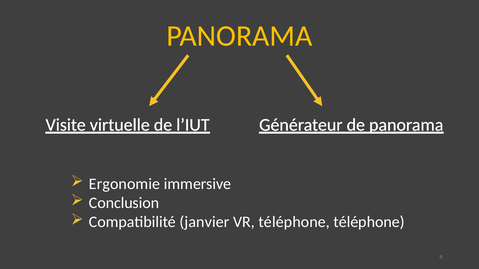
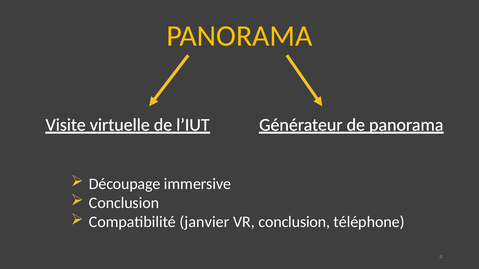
Ergonomie: Ergonomie -> Découpage
VR téléphone: téléphone -> conclusion
